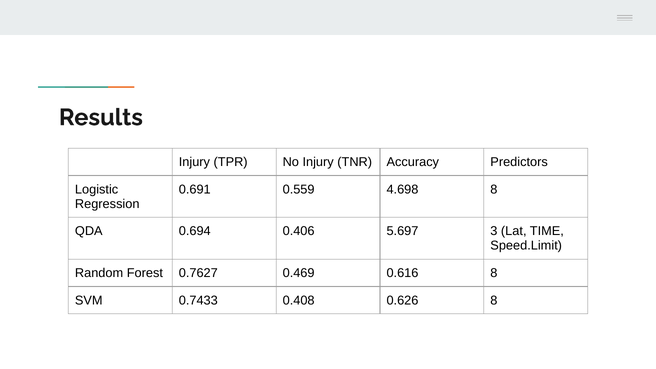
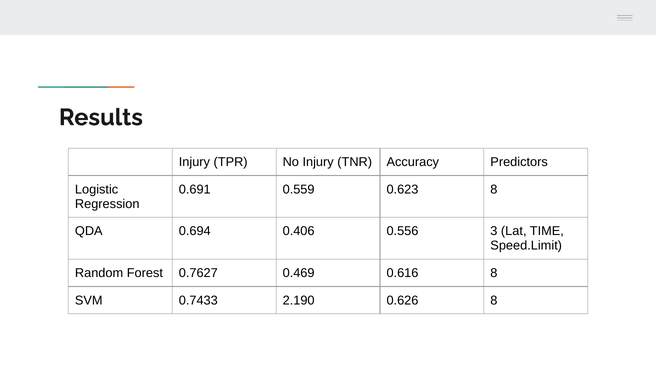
4.698: 4.698 -> 0.623
5.697: 5.697 -> 0.556
0.408: 0.408 -> 2.190
